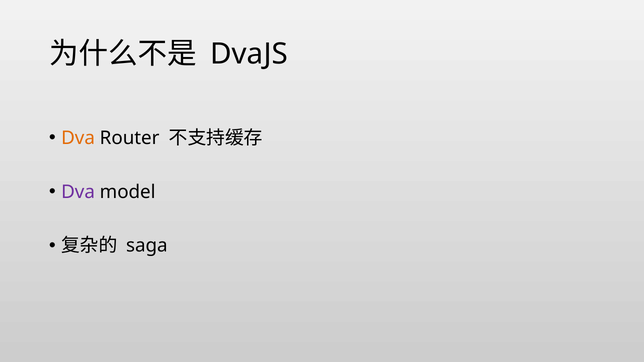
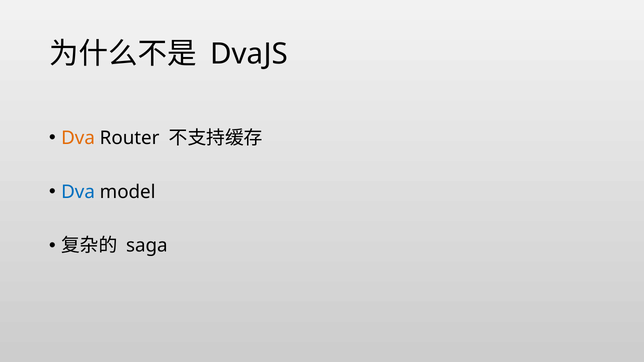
Dva at (78, 192) colour: purple -> blue
